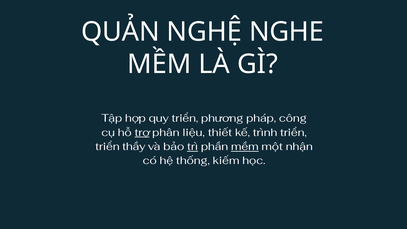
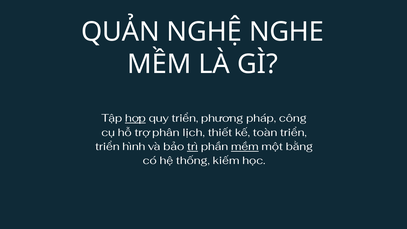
hợp underline: none -> present
trợ underline: present -> none
liệu: liệu -> lịch
trình: trình -> toàn
thầy: thầy -> hình
nhận: nhận -> bằng
